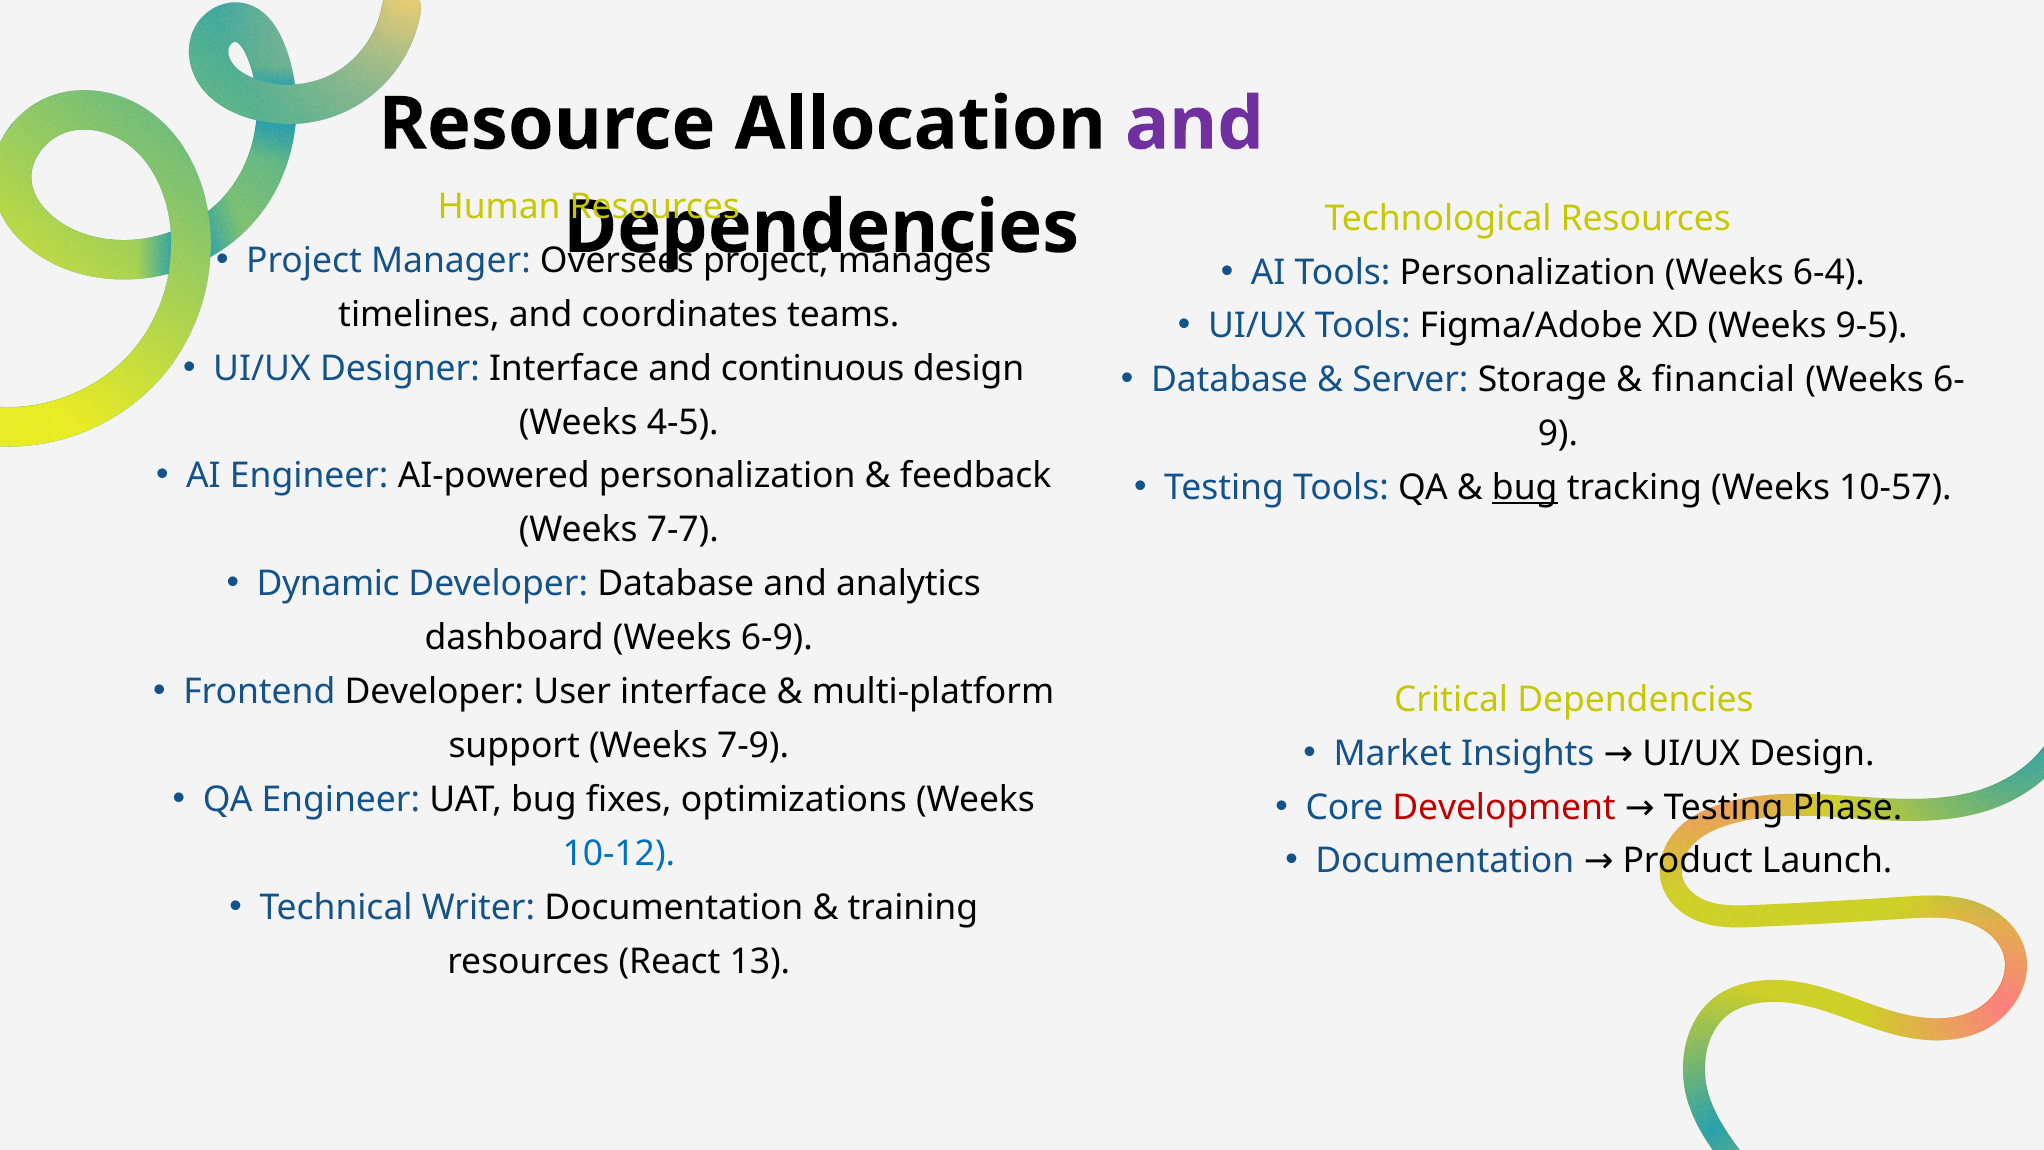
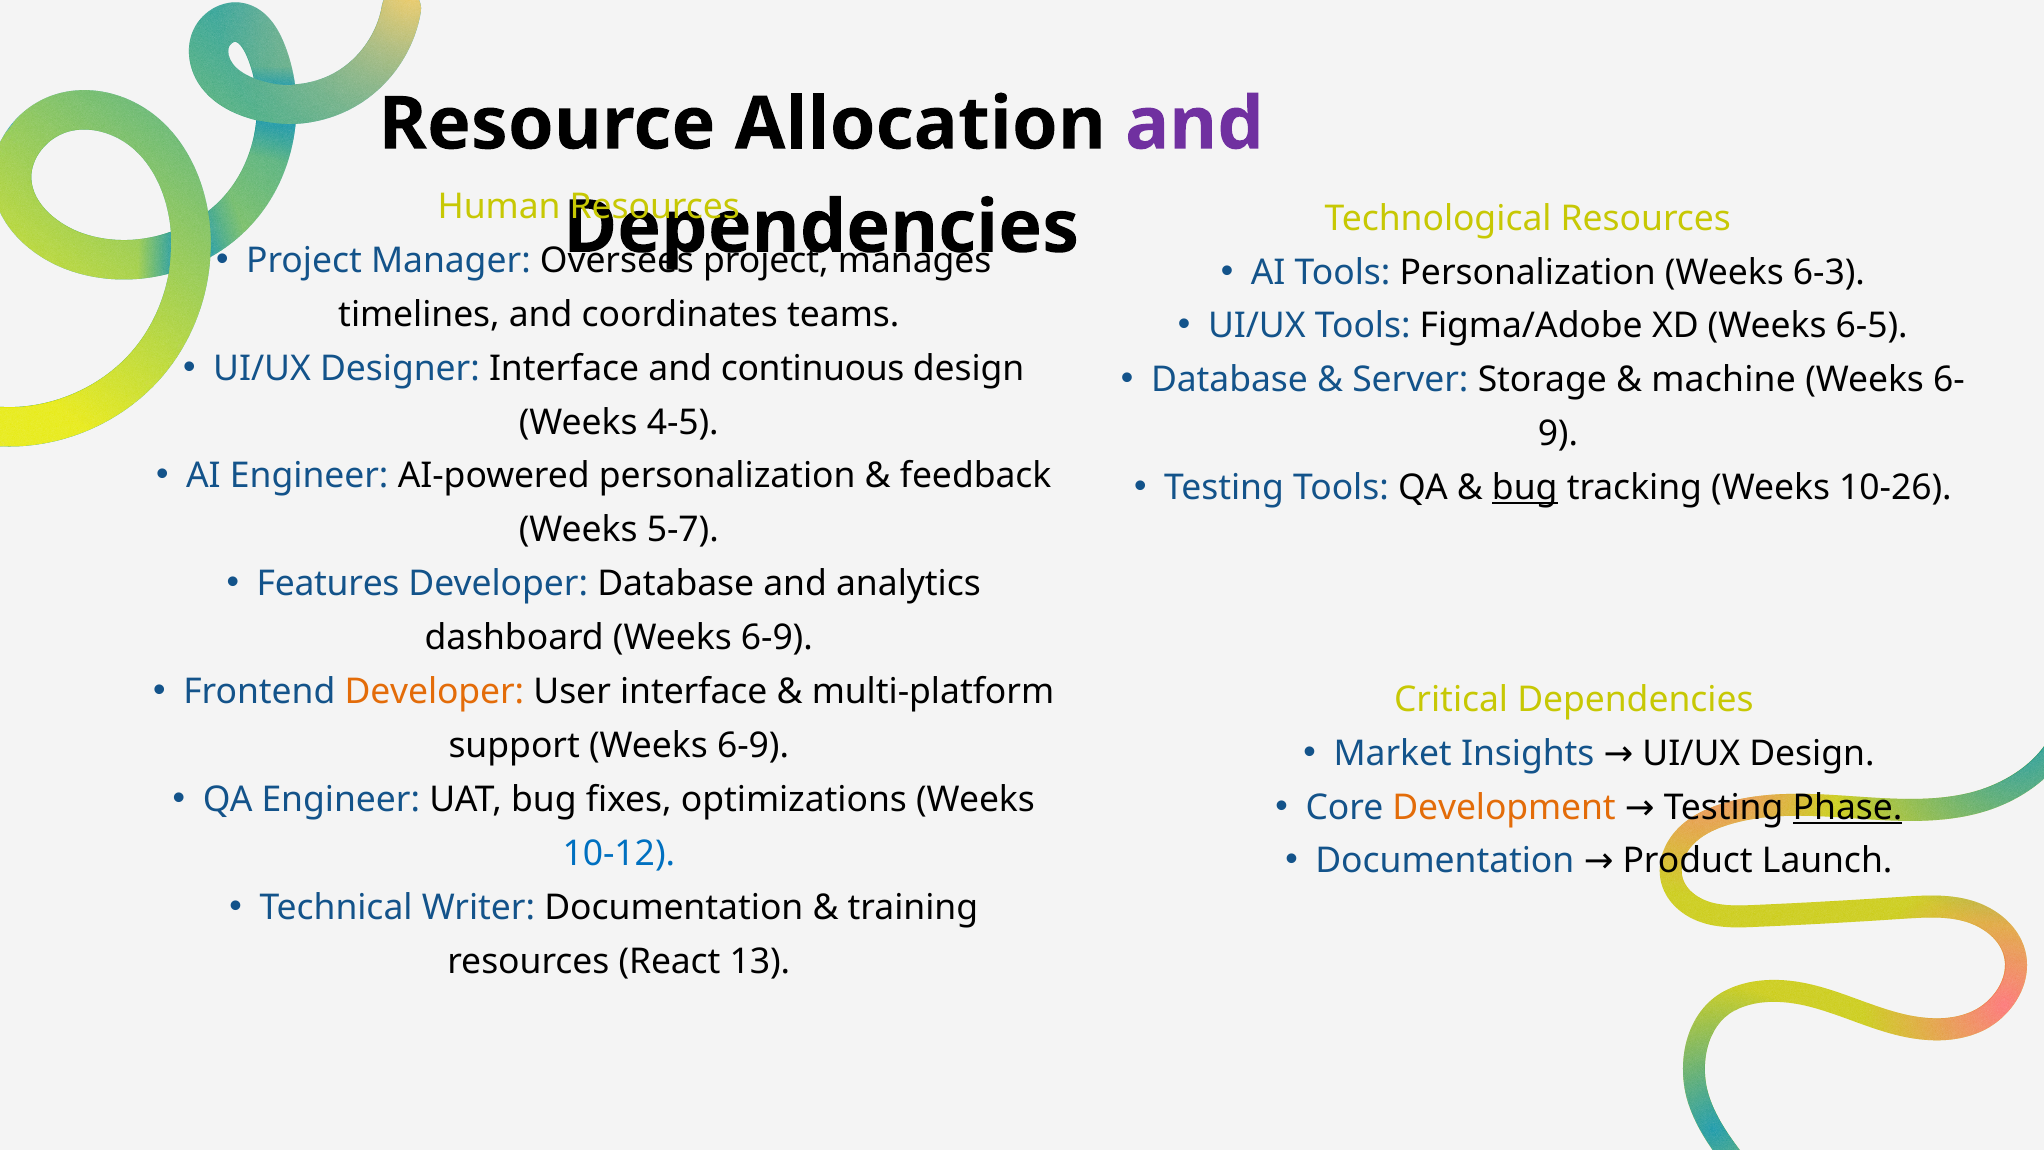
6-4: 6-4 -> 6-3
9-5: 9-5 -> 6-5
financial: financial -> machine
10-57: 10-57 -> 10-26
7-7: 7-7 -> 5-7
Dynamic: Dynamic -> Features
Developer at (434, 692) colour: black -> orange
support Weeks 7-9: 7-9 -> 6-9
Development colour: red -> orange
Phase underline: none -> present
